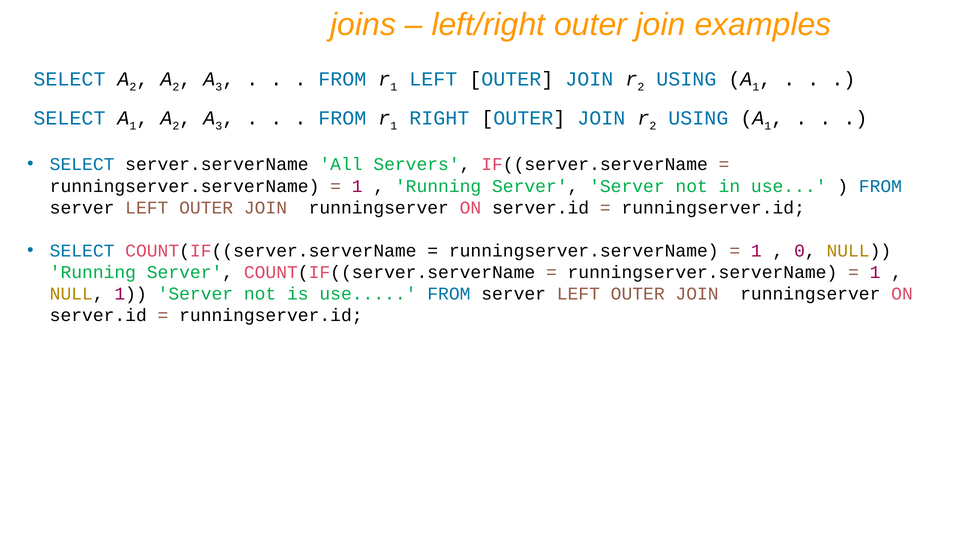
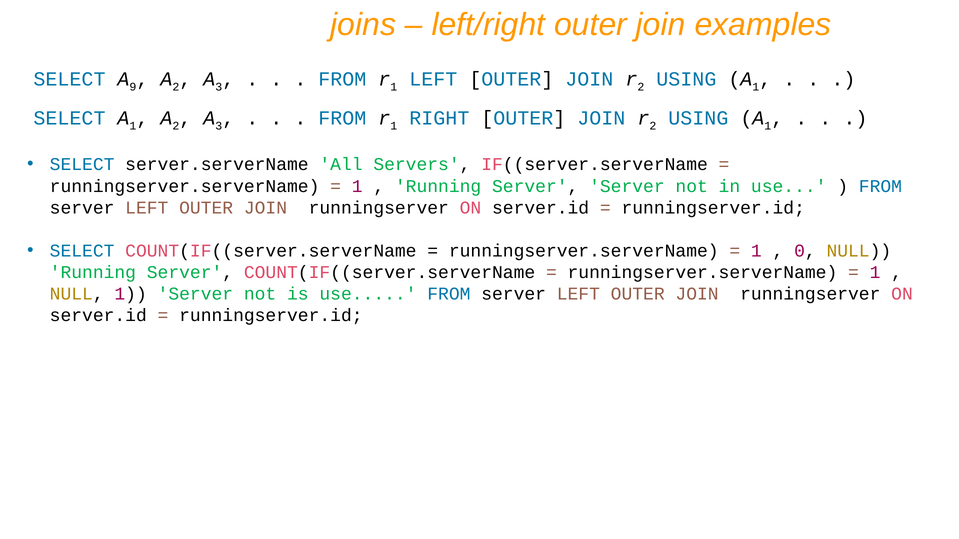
2 at (133, 87): 2 -> 9
